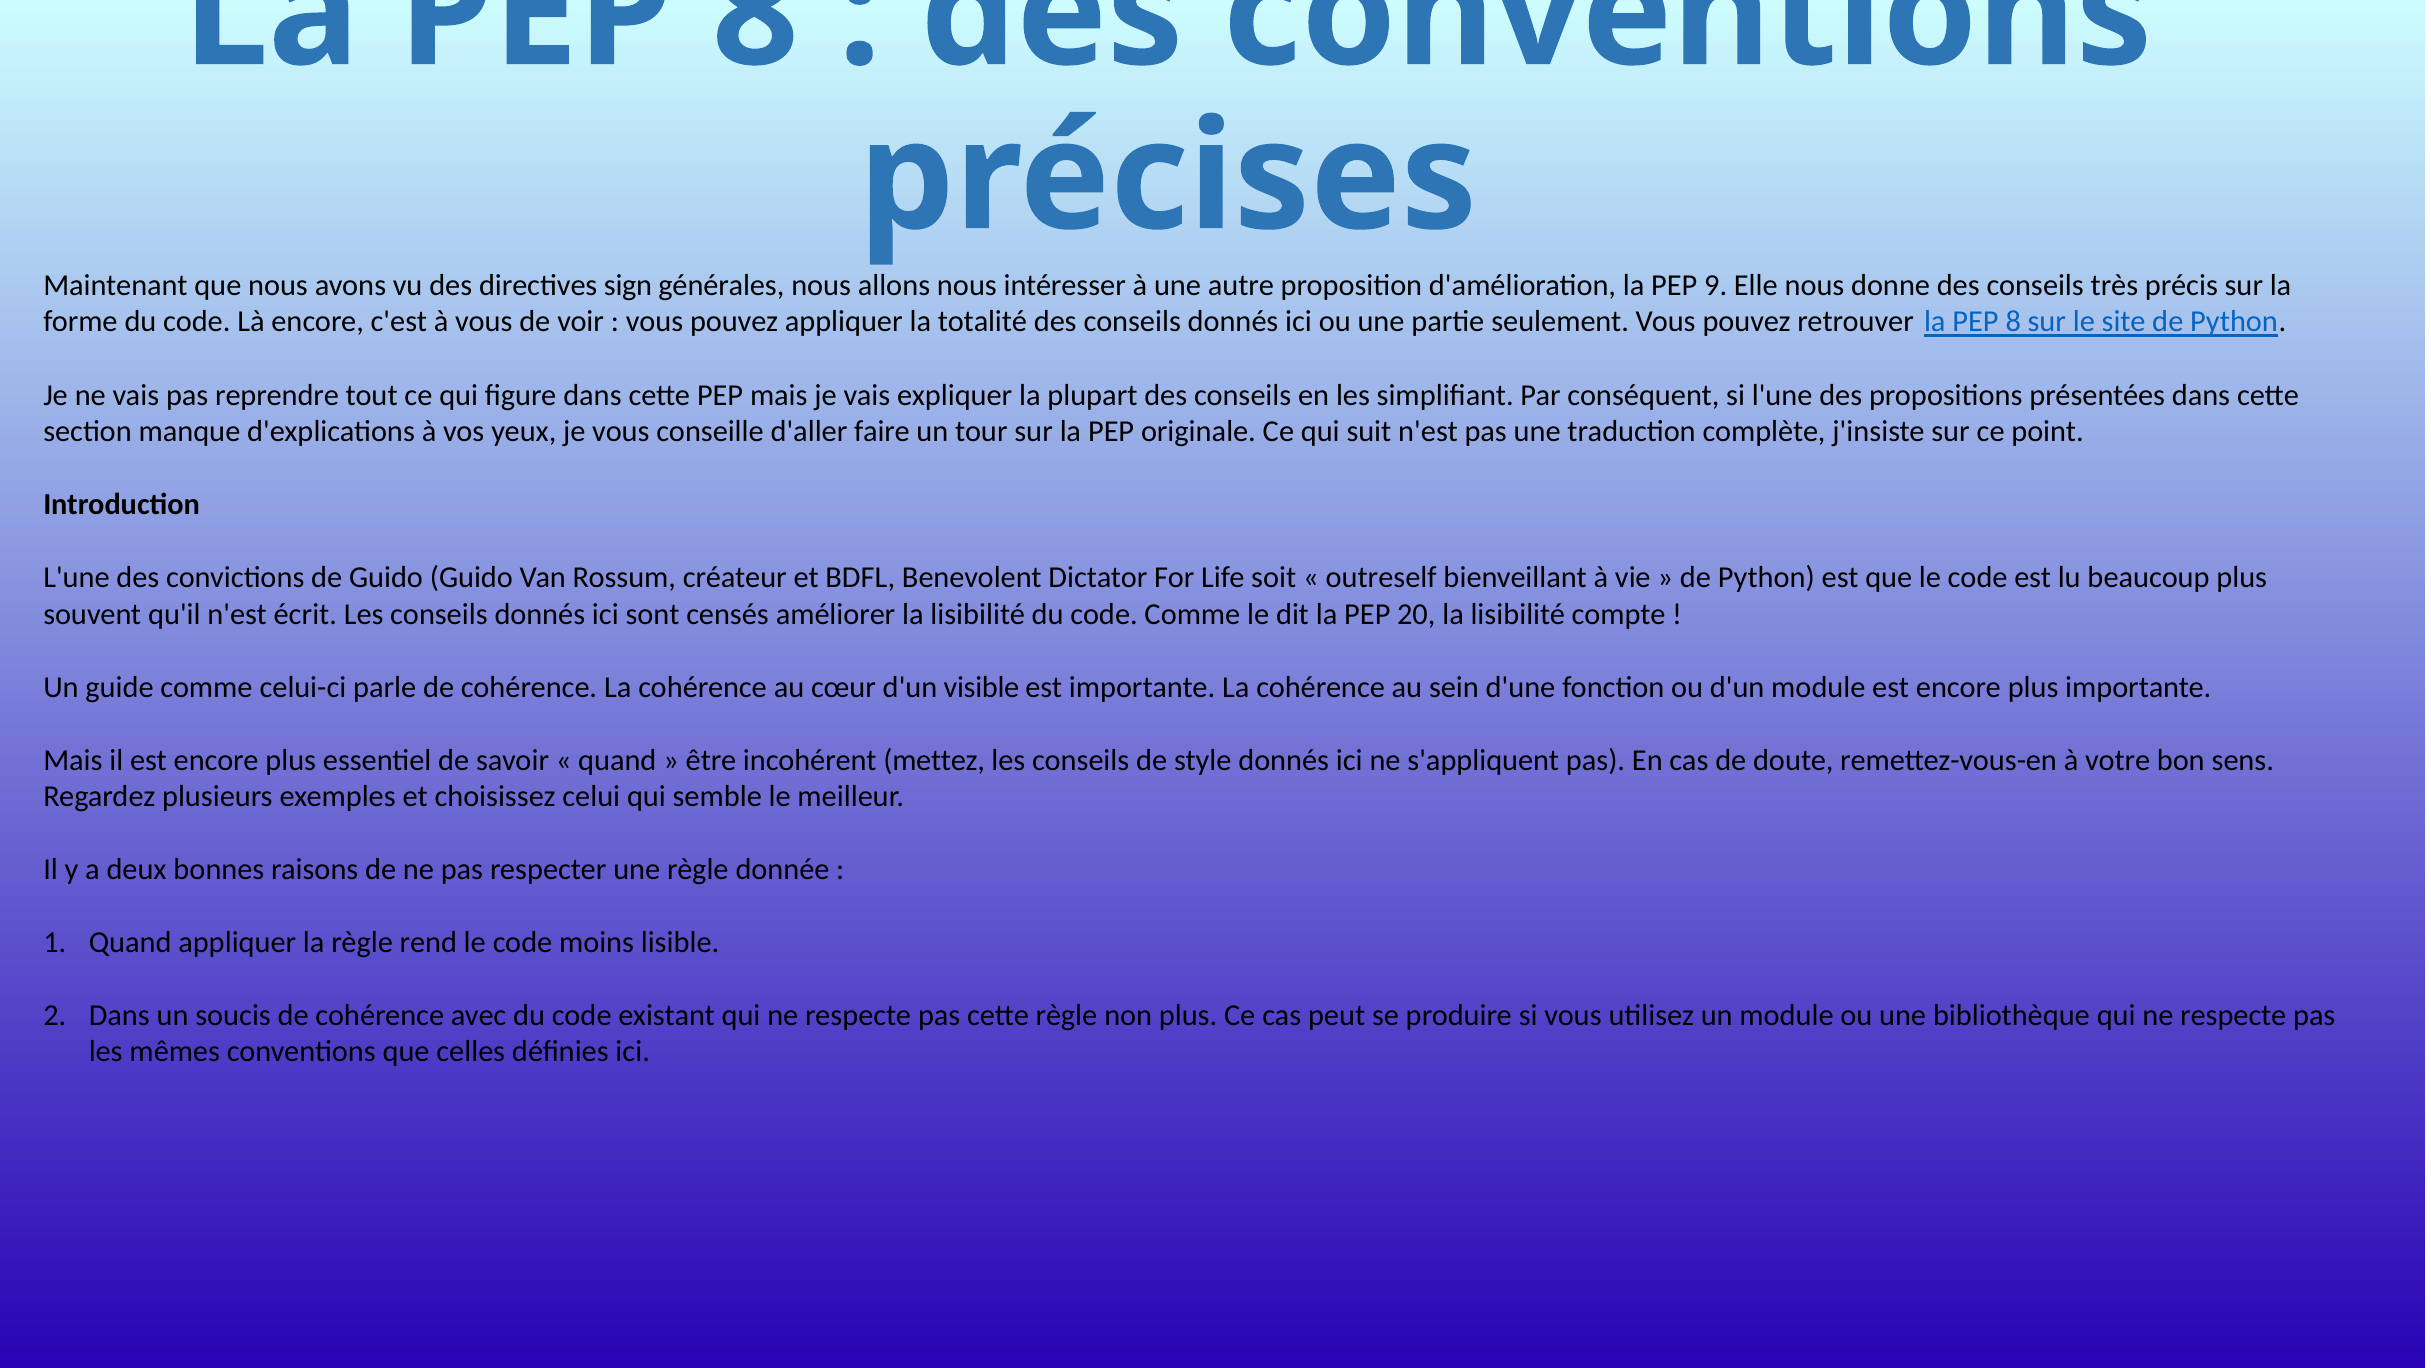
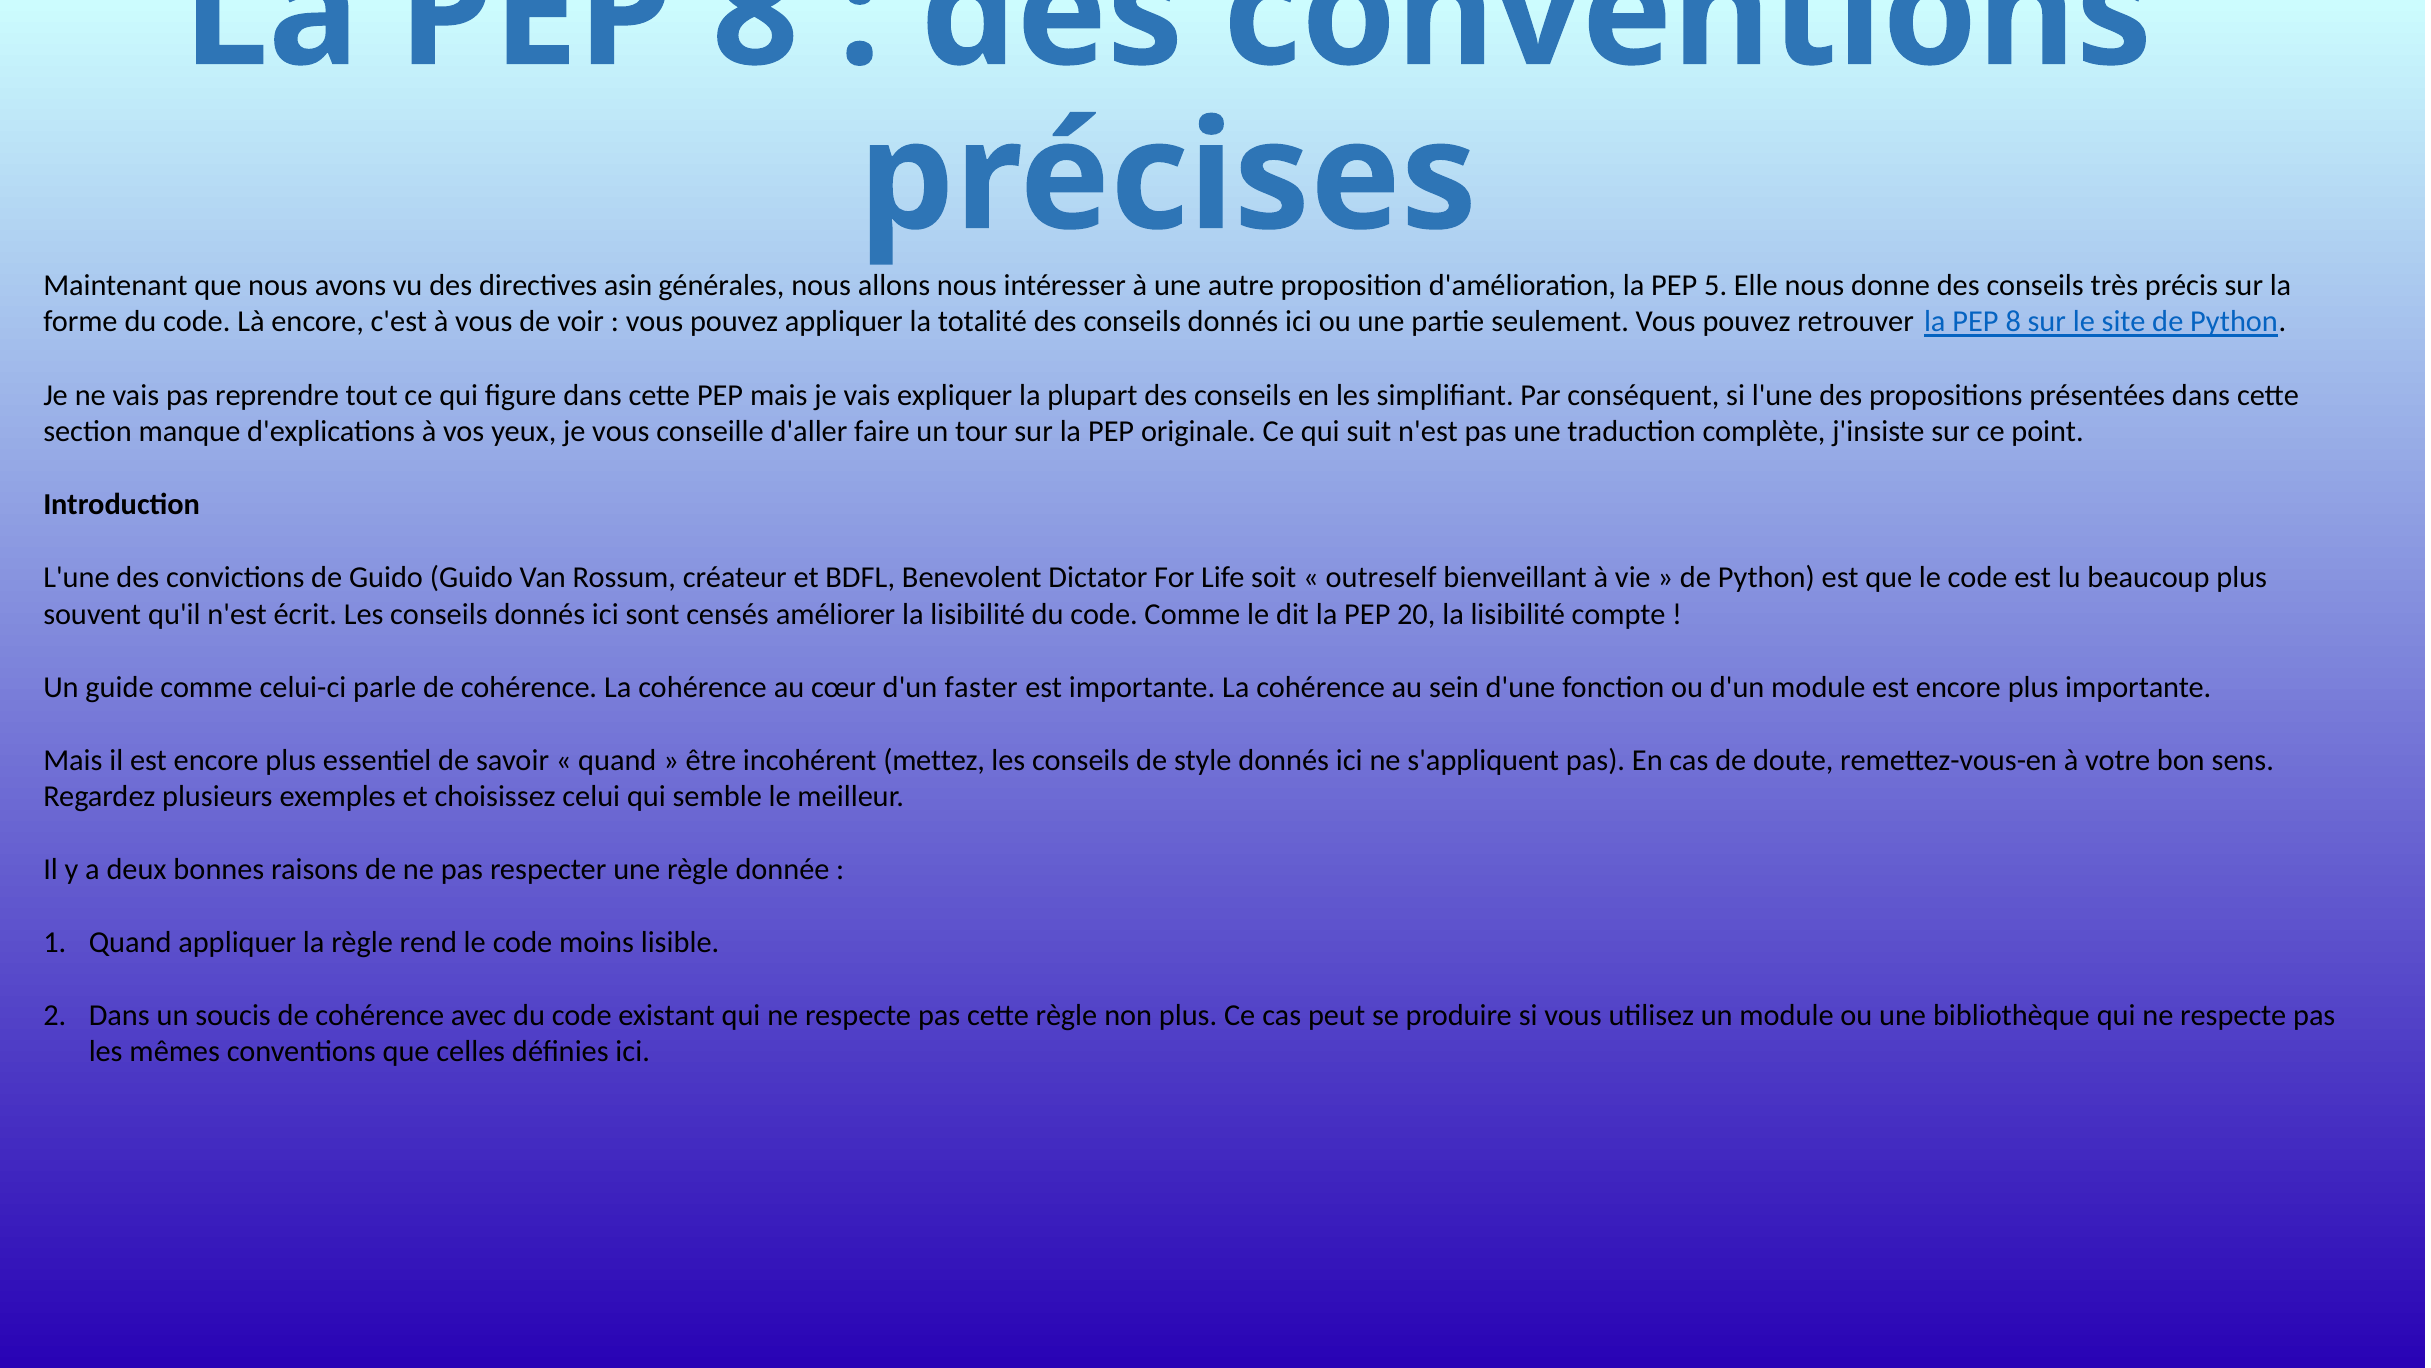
sign: sign -> asin
9: 9 -> 5
visible: visible -> faster
